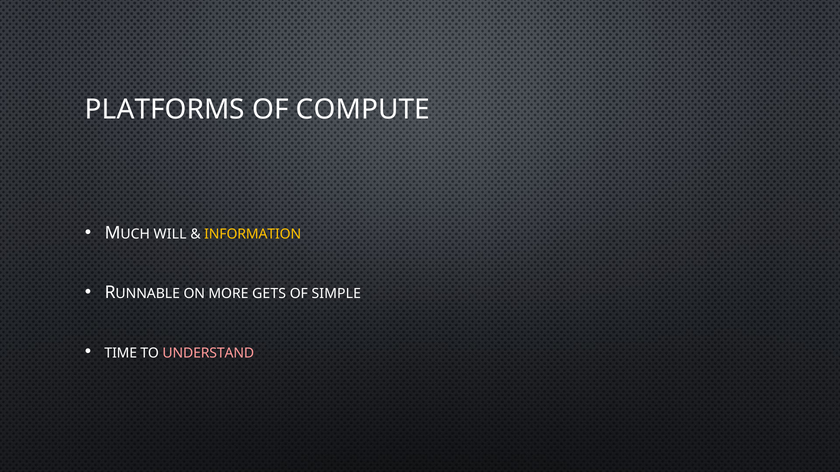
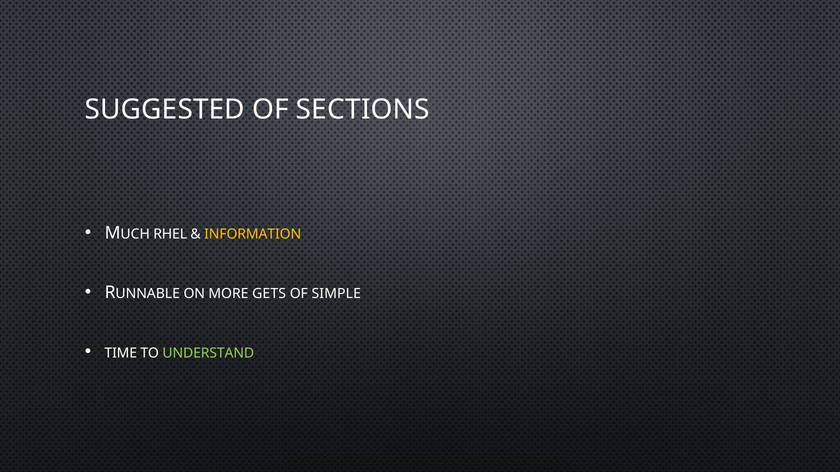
PLATFORMS: PLATFORMS -> SUGGESTED
COMPUTE: COMPUTE -> SECTIONS
WILL: WILL -> RHEL
UNDERSTAND colour: pink -> light green
